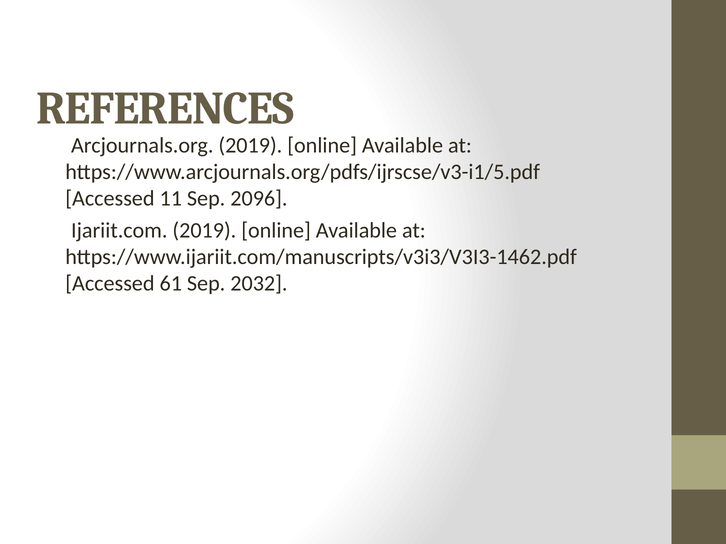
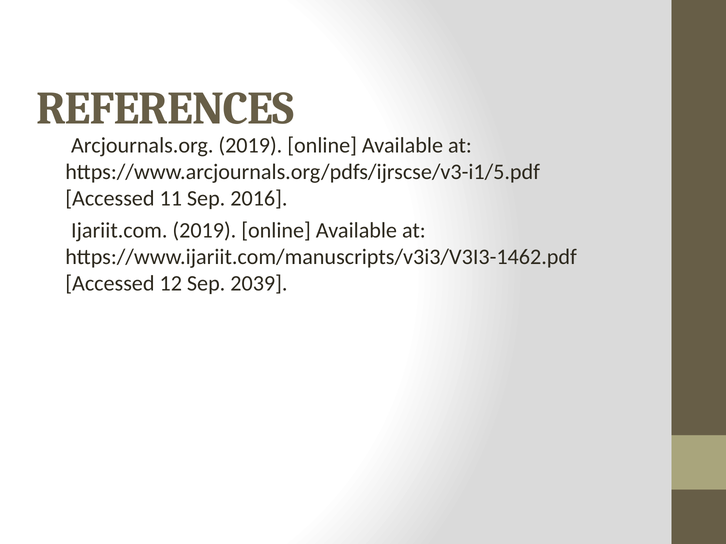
2096: 2096 -> 2016
61: 61 -> 12
2032: 2032 -> 2039
